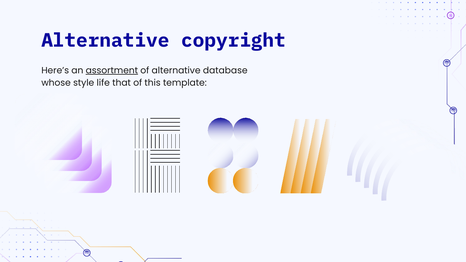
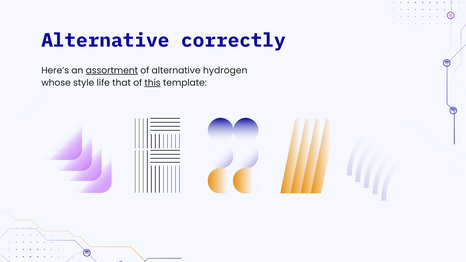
copyright: copyright -> correctly
database: database -> hydrogen
this underline: none -> present
